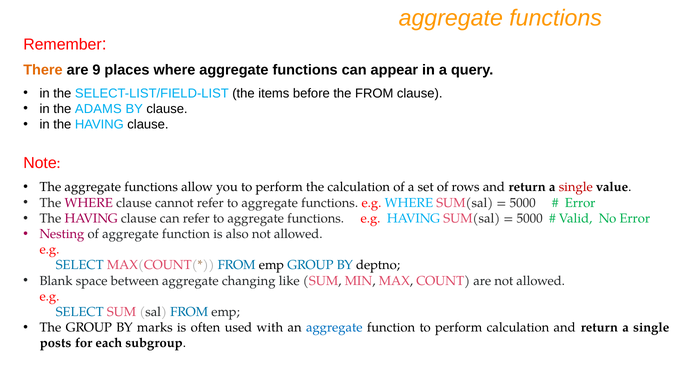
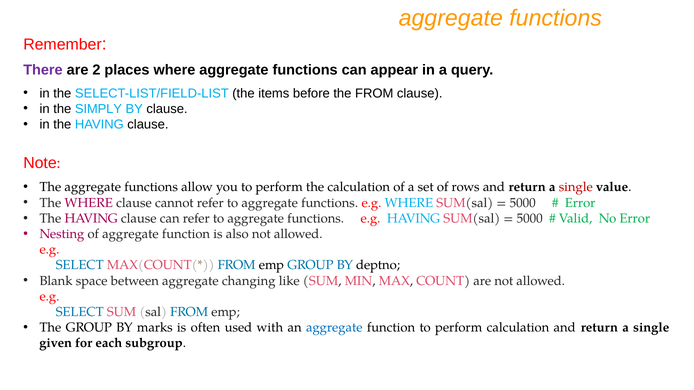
There colour: orange -> purple
9: 9 -> 2
ADAMS: ADAMS -> SIMPLY
posts: posts -> given
